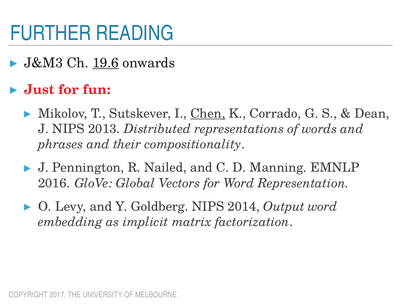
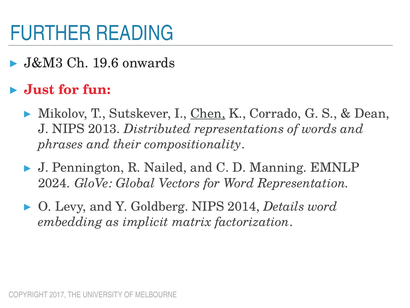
19.6 underline: present -> none
2016: 2016 -> 2024
Output: Output -> Details
